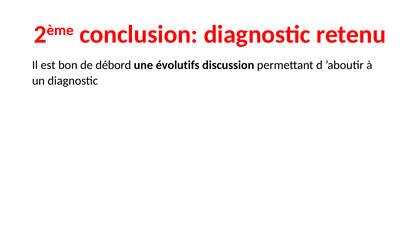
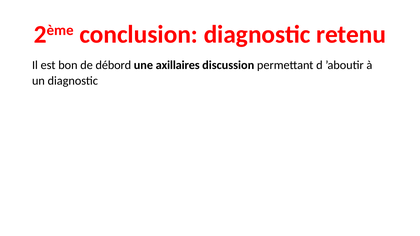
évolutifs: évolutifs -> axillaires
